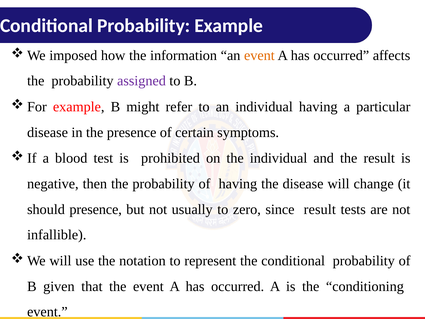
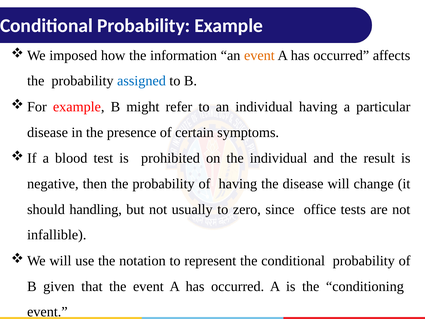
assigned colour: purple -> blue
should presence: presence -> handling
since result: result -> office
